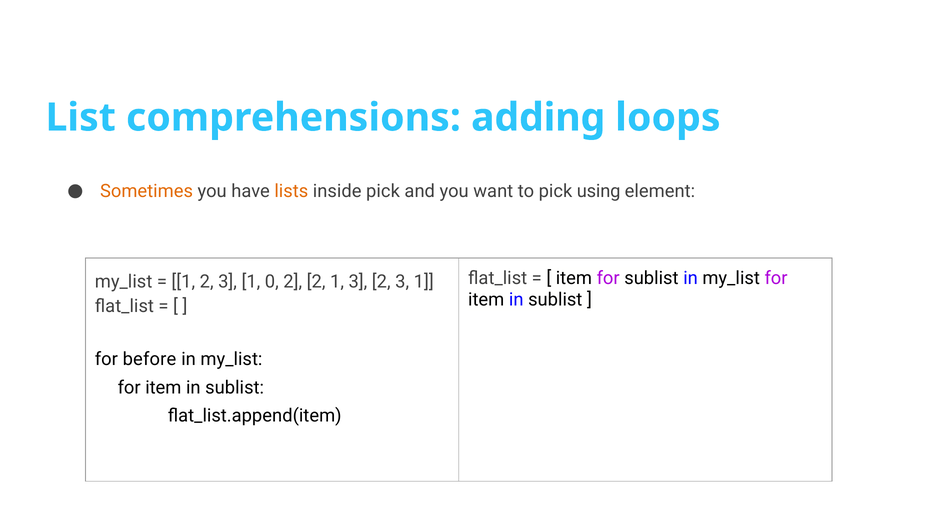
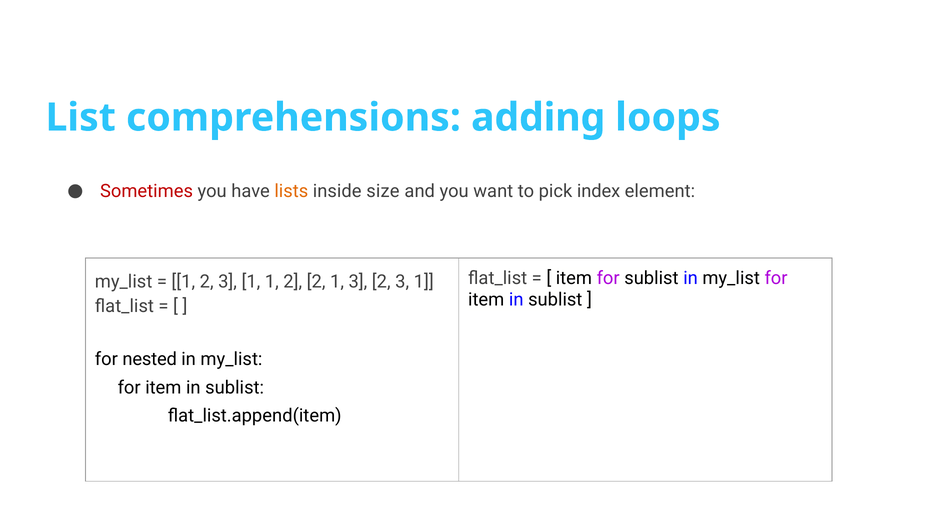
Sometimes colour: orange -> red
inside pick: pick -> size
using: using -> index
1 0: 0 -> 1
before: before -> nested
